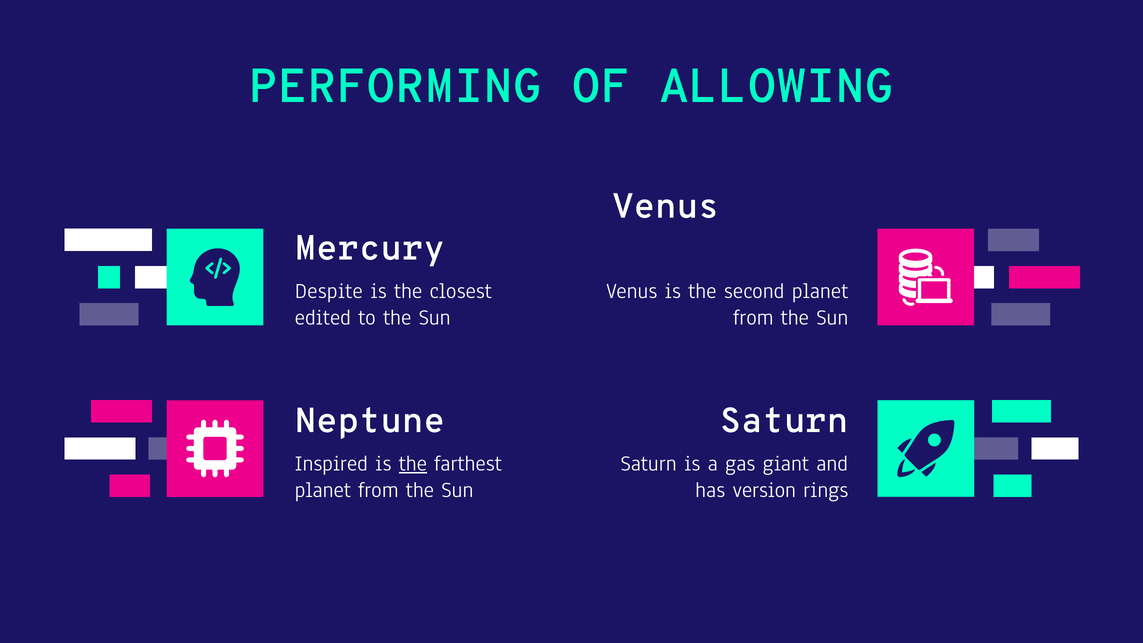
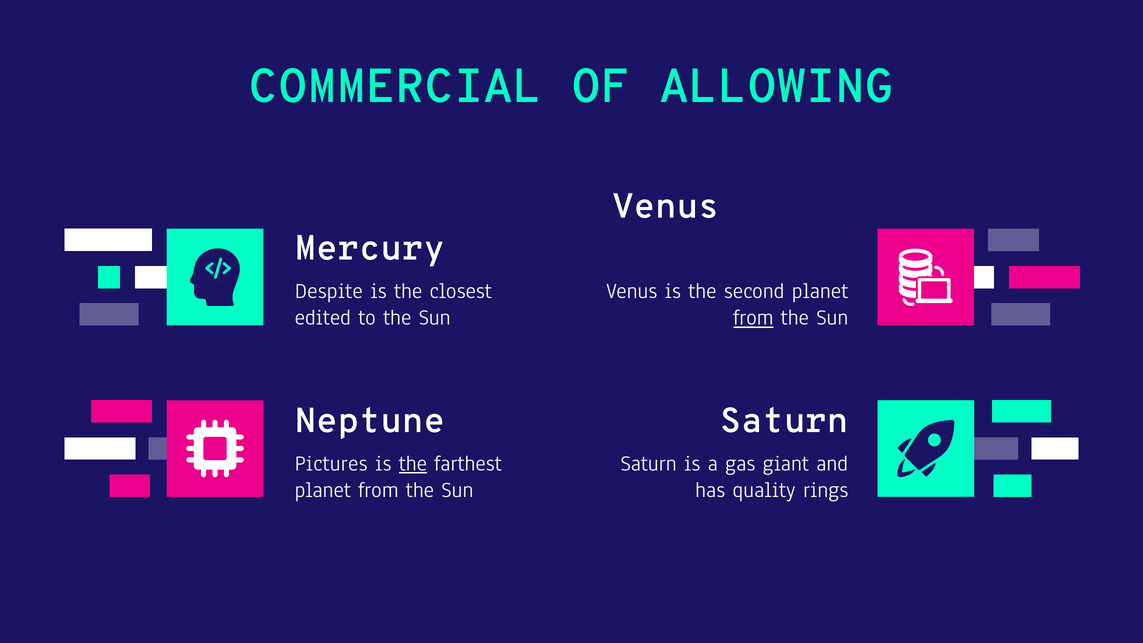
PERFORMING: PERFORMING -> COMMERCIAL
from at (753, 318) underline: none -> present
Inspired: Inspired -> Pictures
version: version -> quality
